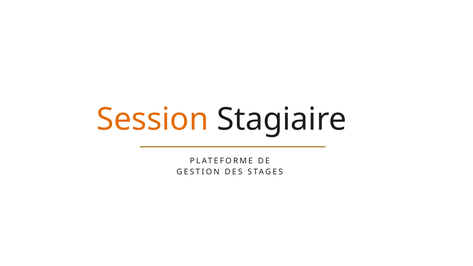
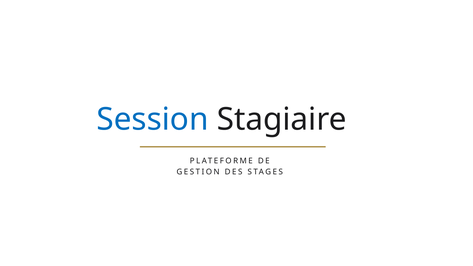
Session colour: orange -> blue
